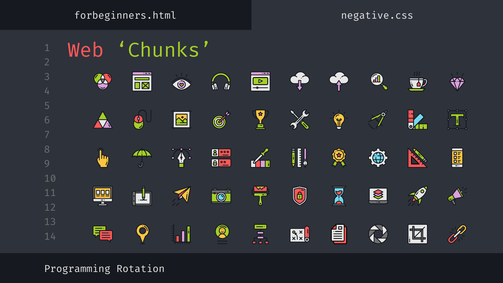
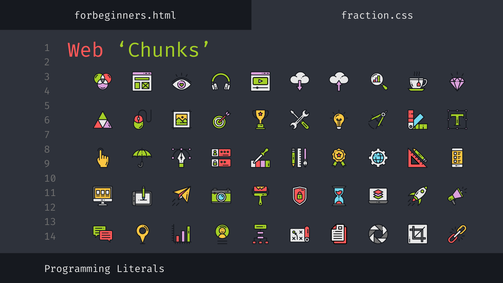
negative.css: negative.css -> fraction.css
Rotation: Rotation -> Literals
